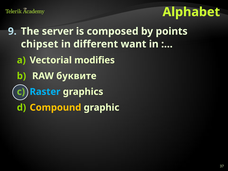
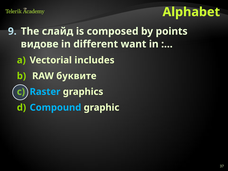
server: server -> слайд
chipset: chipset -> видове
modifies: modifies -> includes
Compound colour: yellow -> light blue
